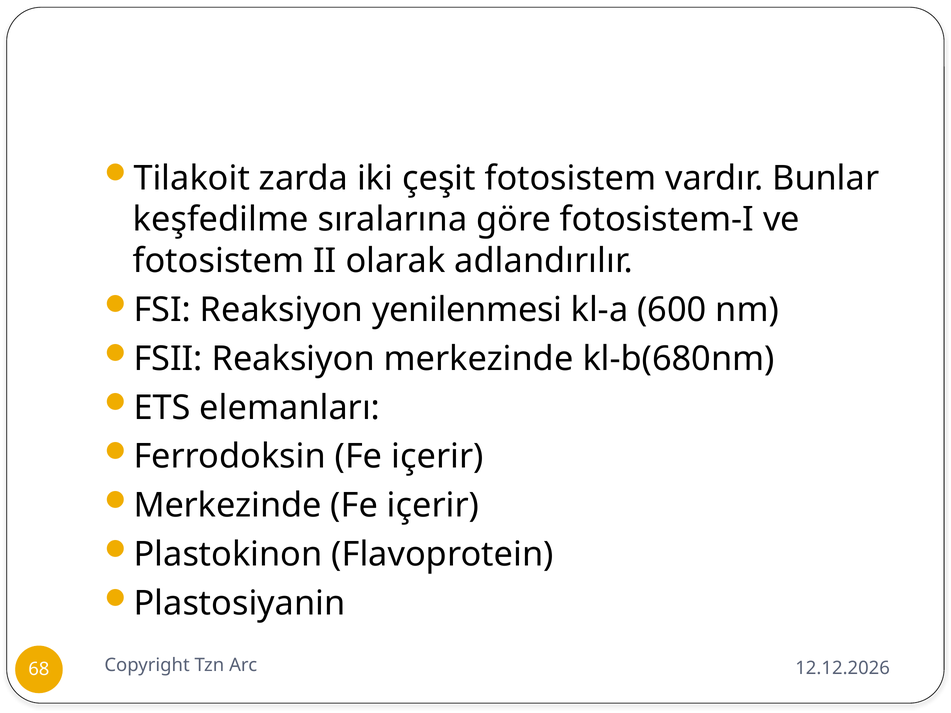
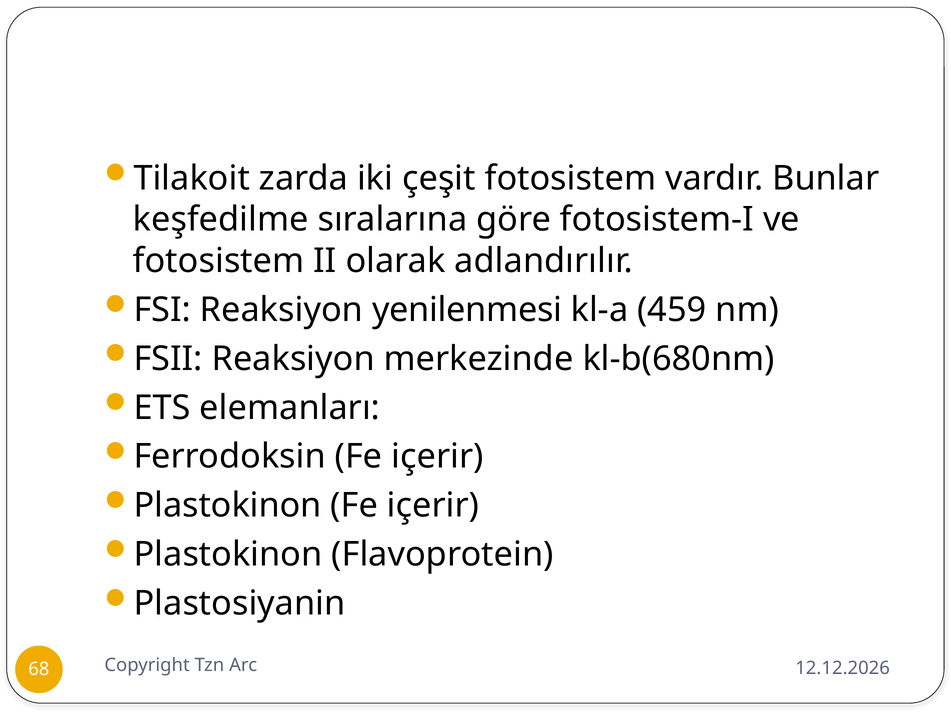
600: 600 -> 459
Merkezinde at (228, 506): Merkezinde -> Plastokinon
